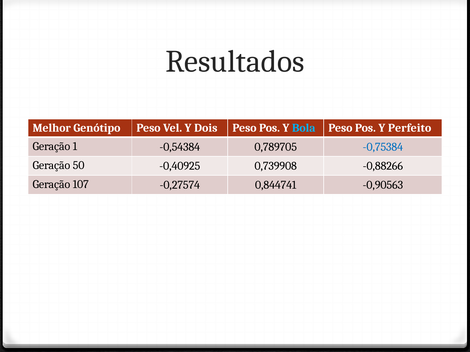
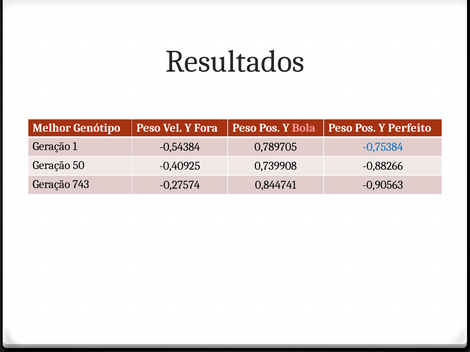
Dois: Dois -> Fora
Bola colour: light blue -> pink
107: 107 -> 743
